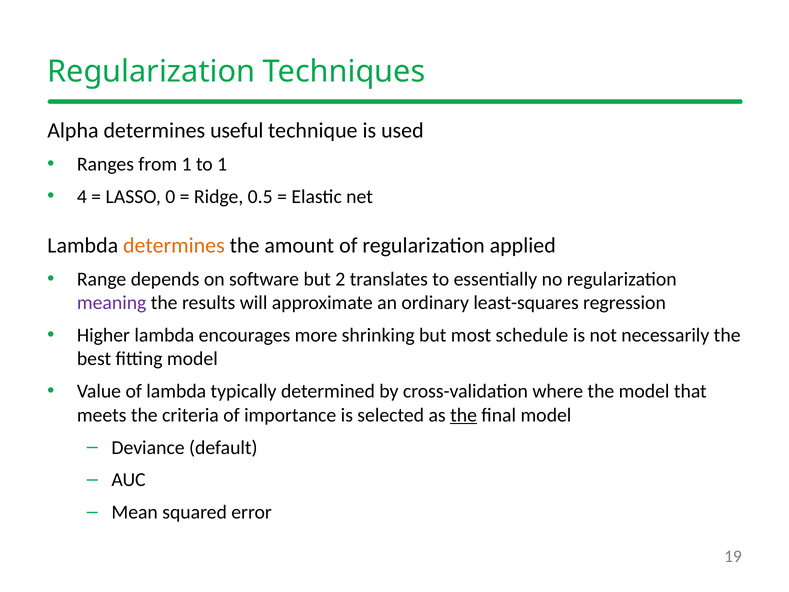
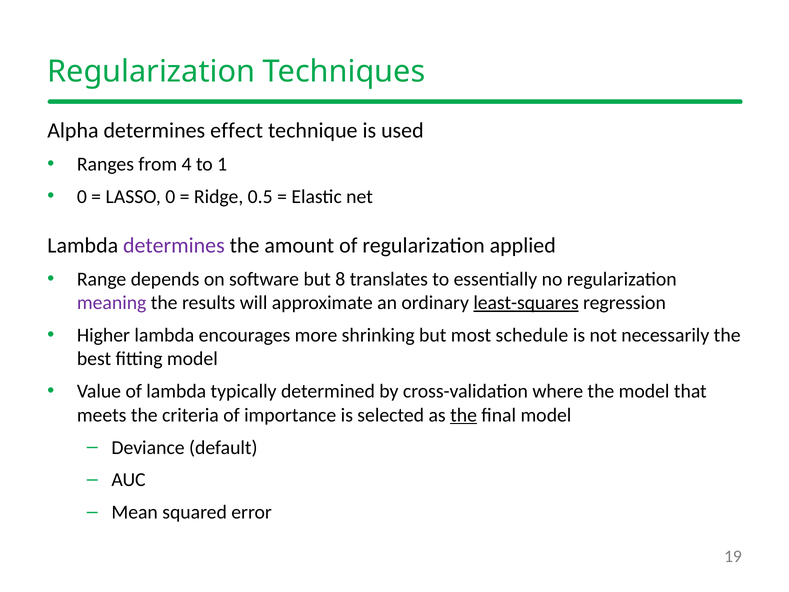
useful: useful -> effect
from 1: 1 -> 4
4 at (82, 196): 4 -> 0
determines at (174, 245) colour: orange -> purple
2: 2 -> 8
least-squares underline: none -> present
